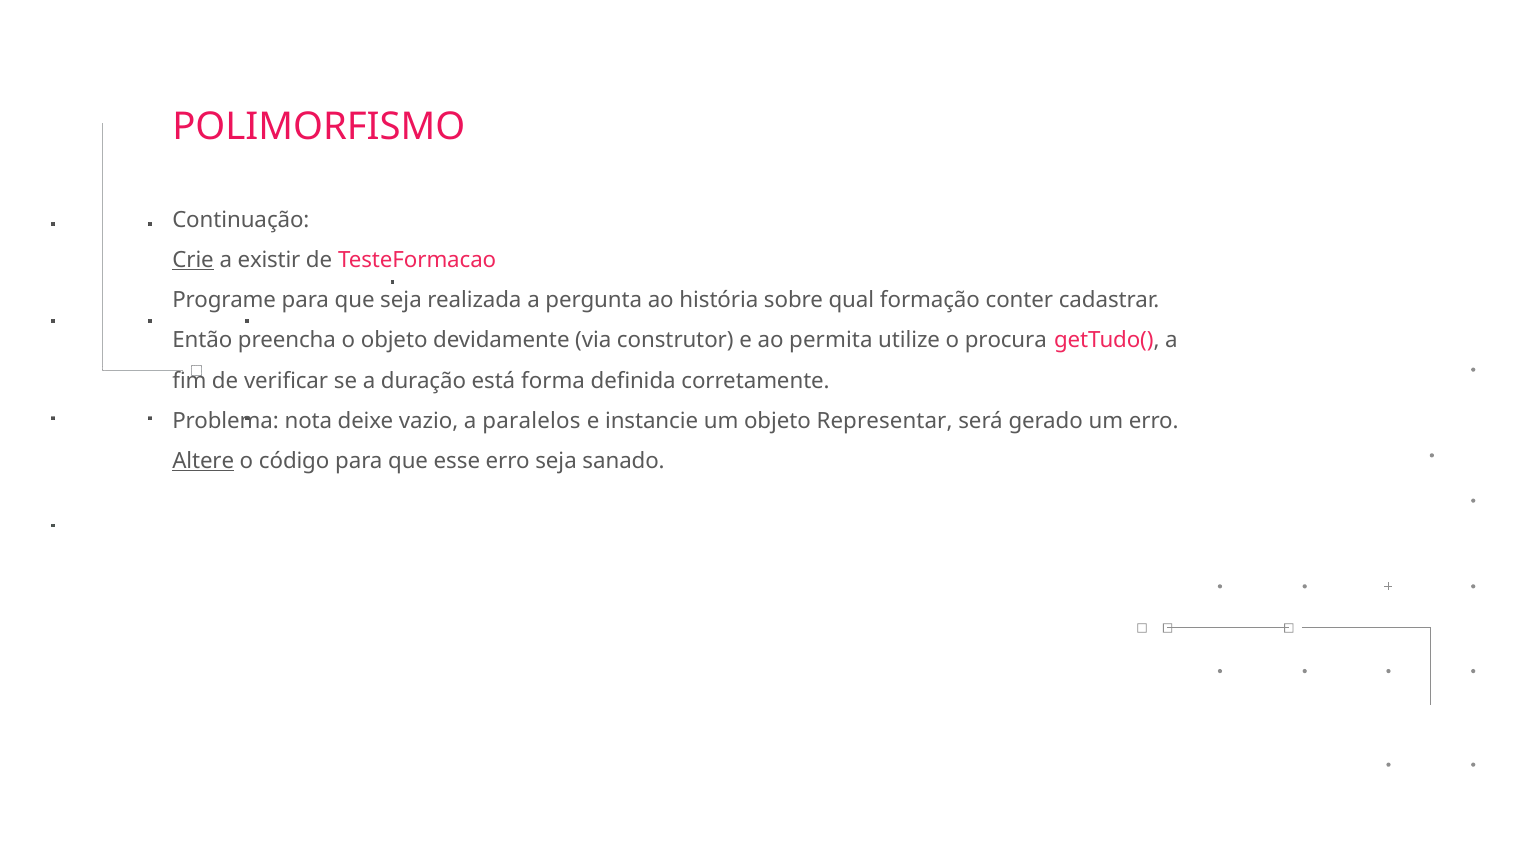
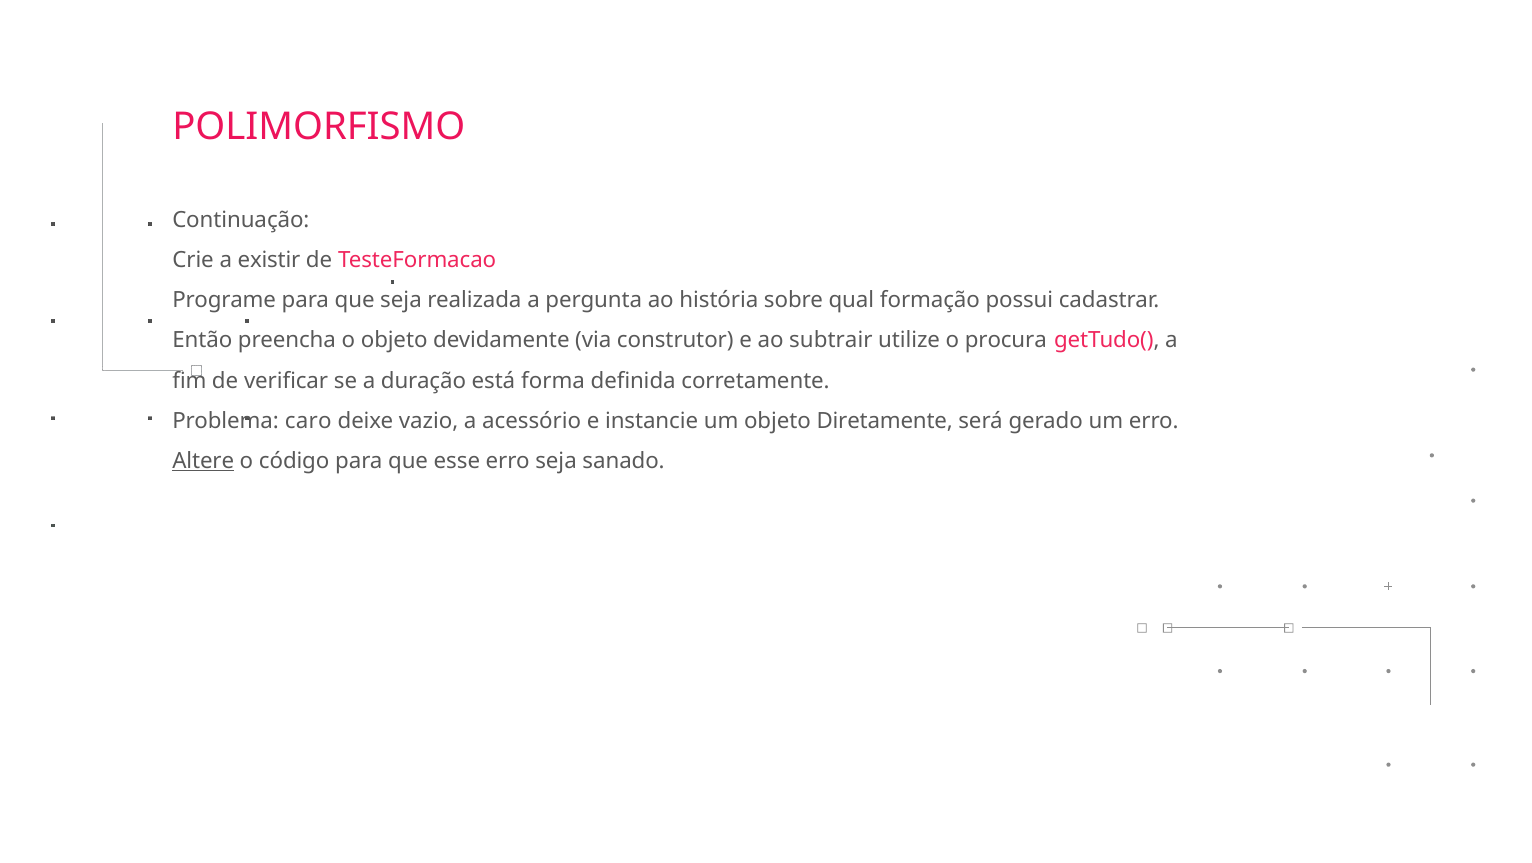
Crie underline: present -> none
conter: conter -> possui
permita: permita -> subtrair
nota: nota -> caro
paralelos: paralelos -> acessório
Representar: Representar -> Diretamente
